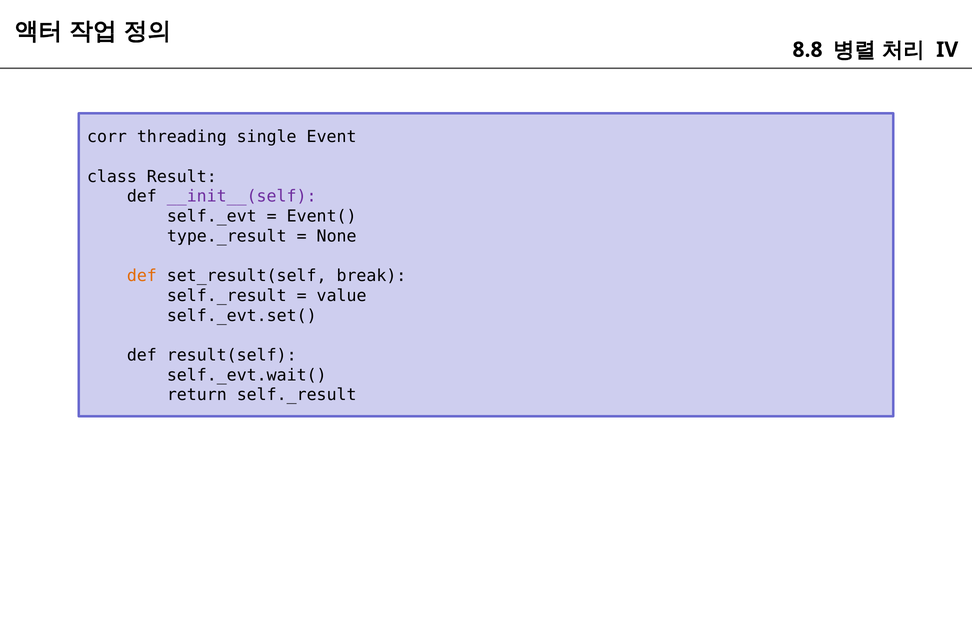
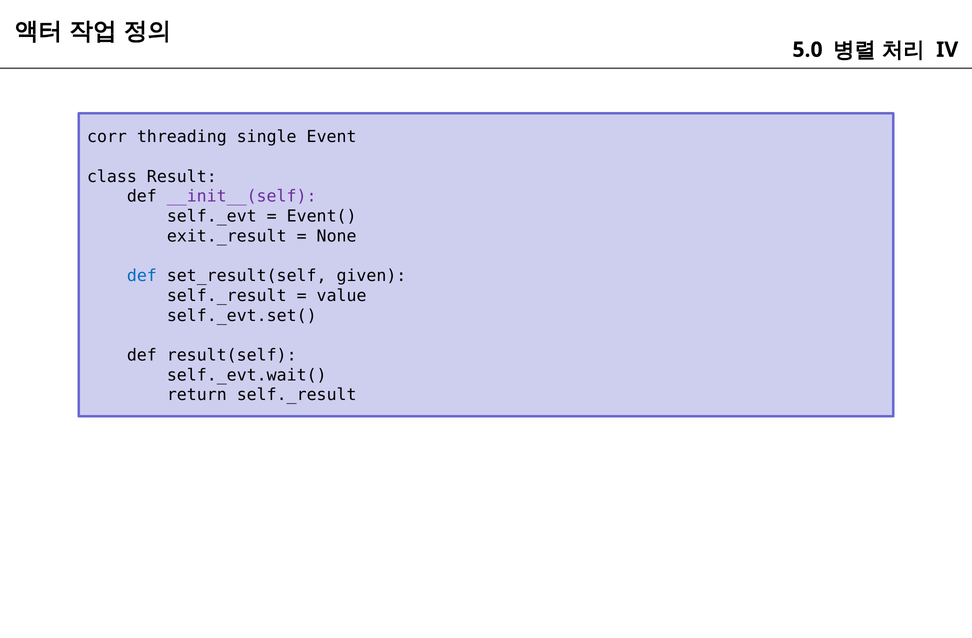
8.8: 8.8 -> 5.0
type._result: type._result -> exit._result
def at (142, 276) colour: orange -> blue
break: break -> given
